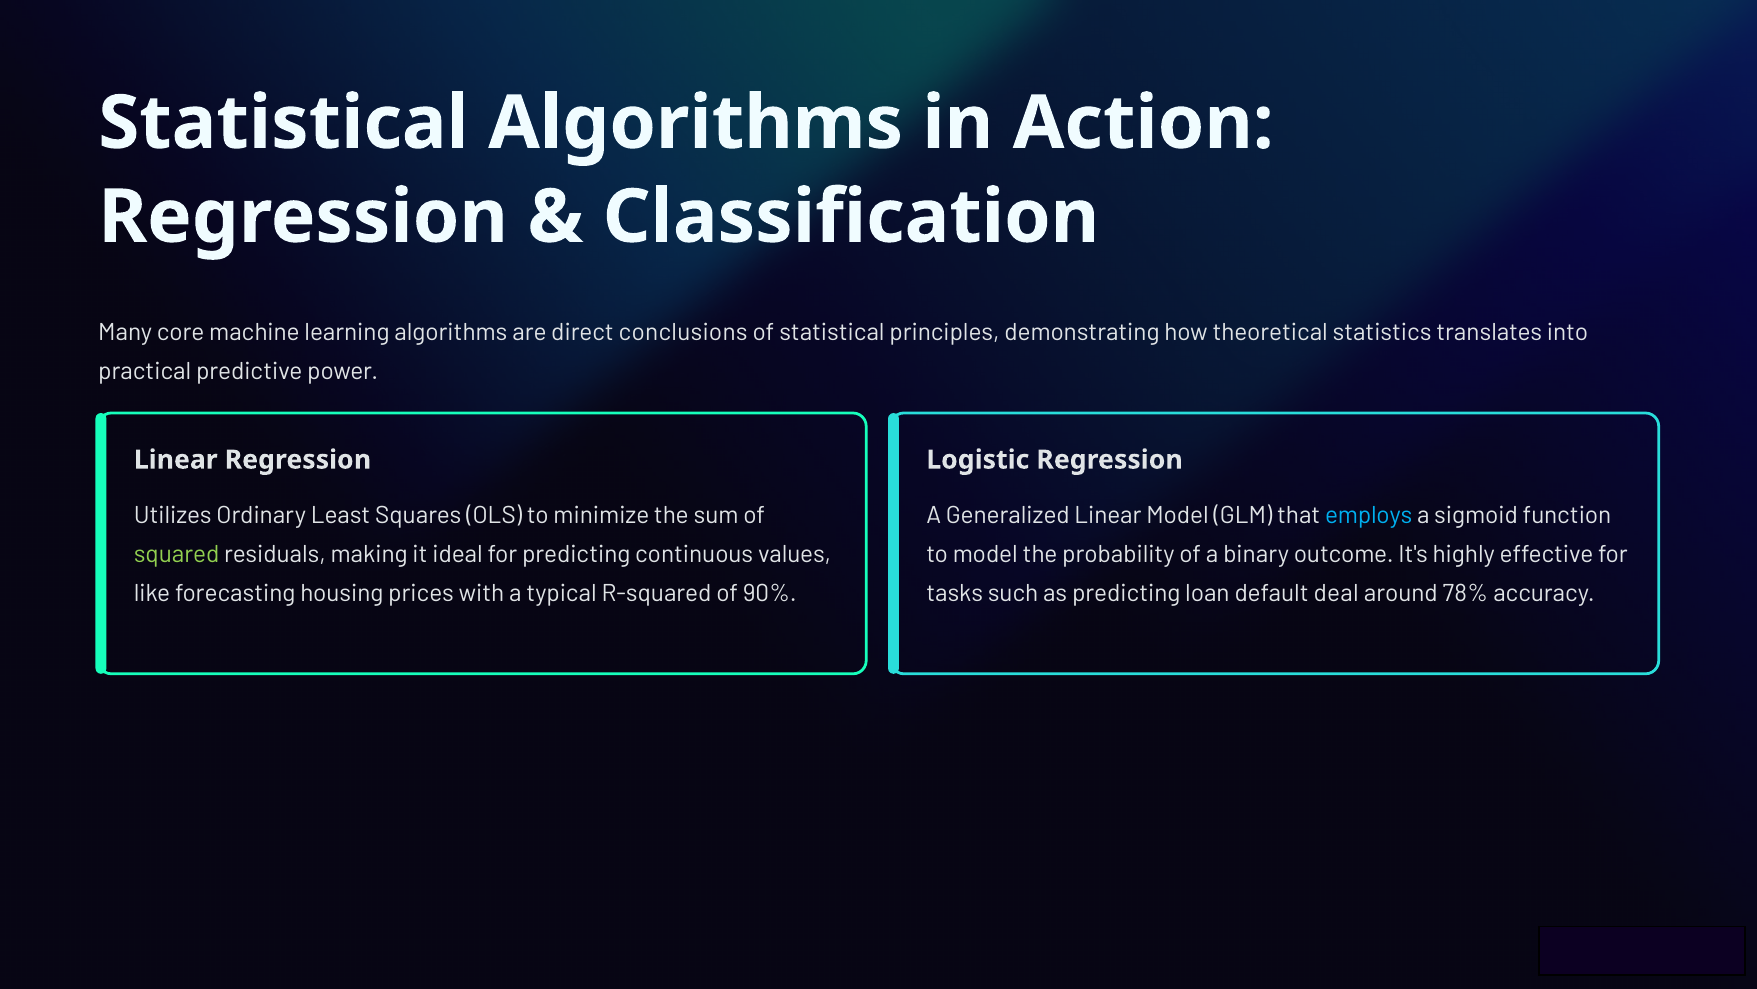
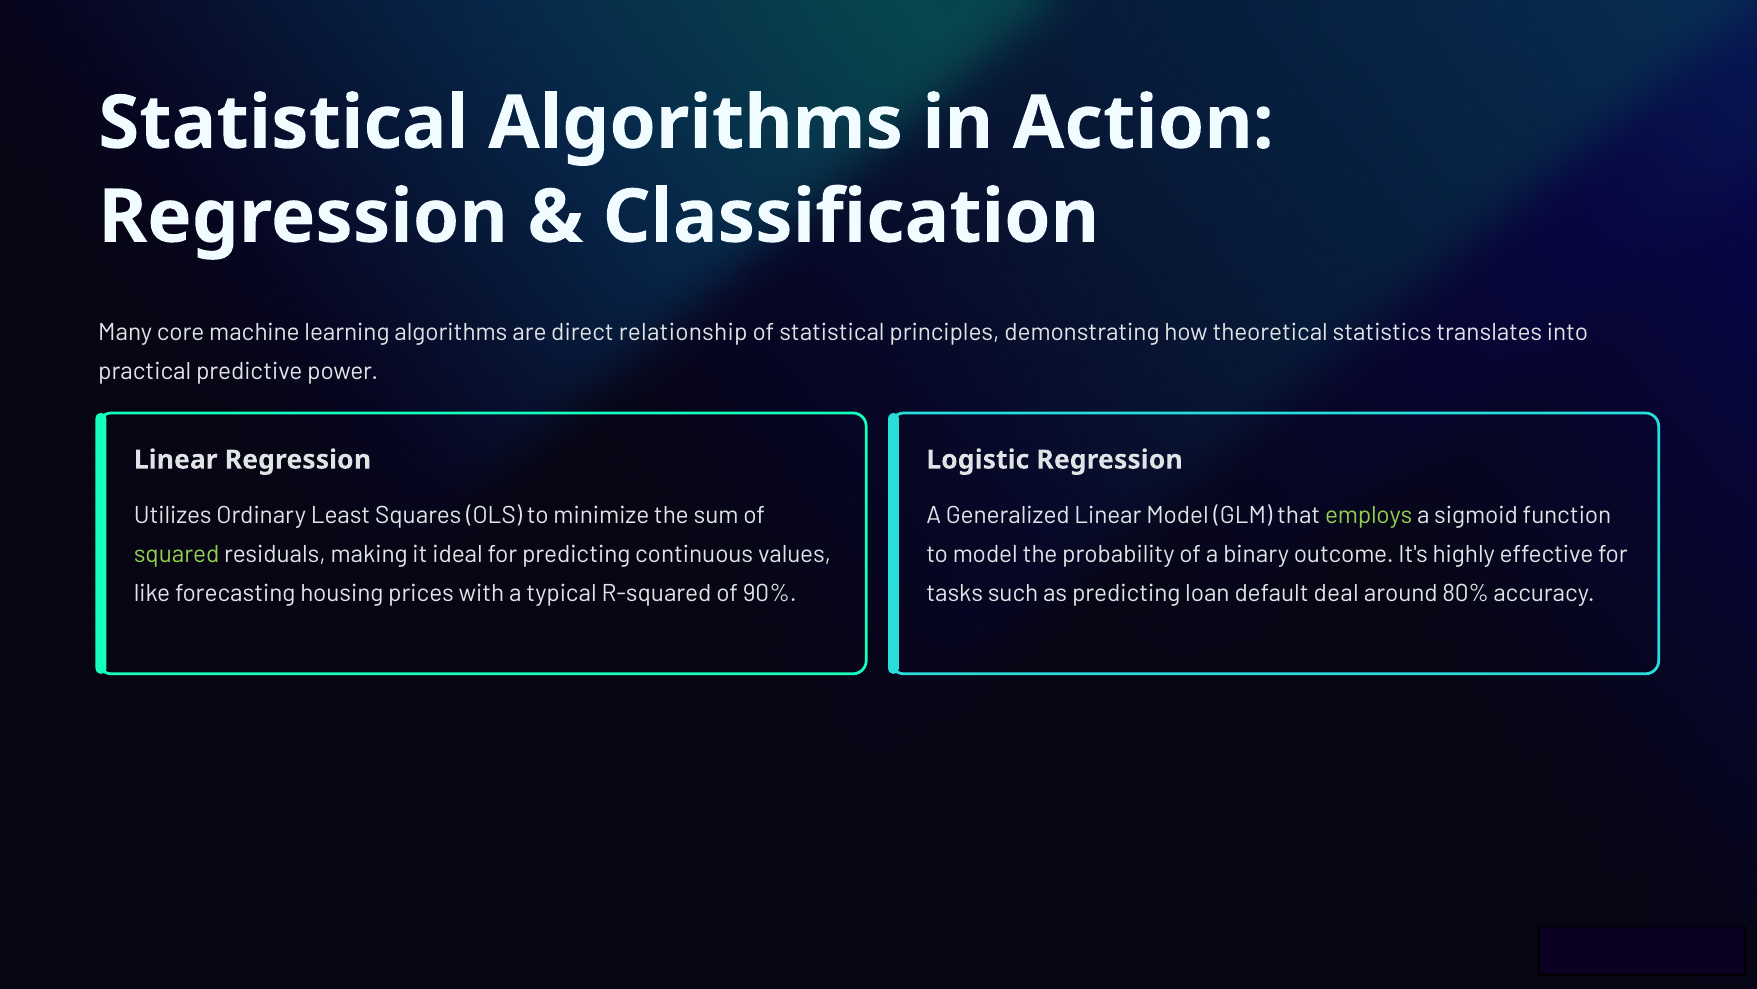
conclusions: conclusions -> relationship
employs colour: light blue -> light green
78%: 78% -> 80%
